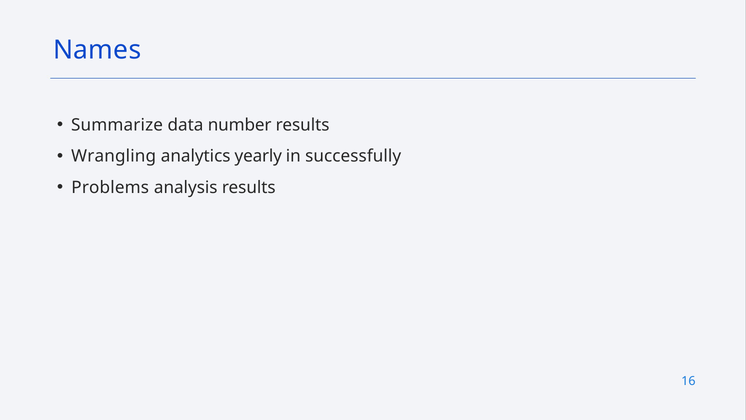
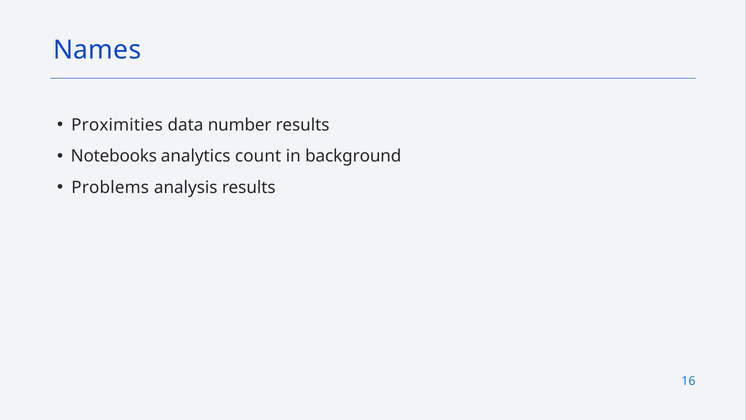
Summarize: Summarize -> Proximities
Wrangling: Wrangling -> Notebooks
yearly: yearly -> count
successfully: successfully -> background
